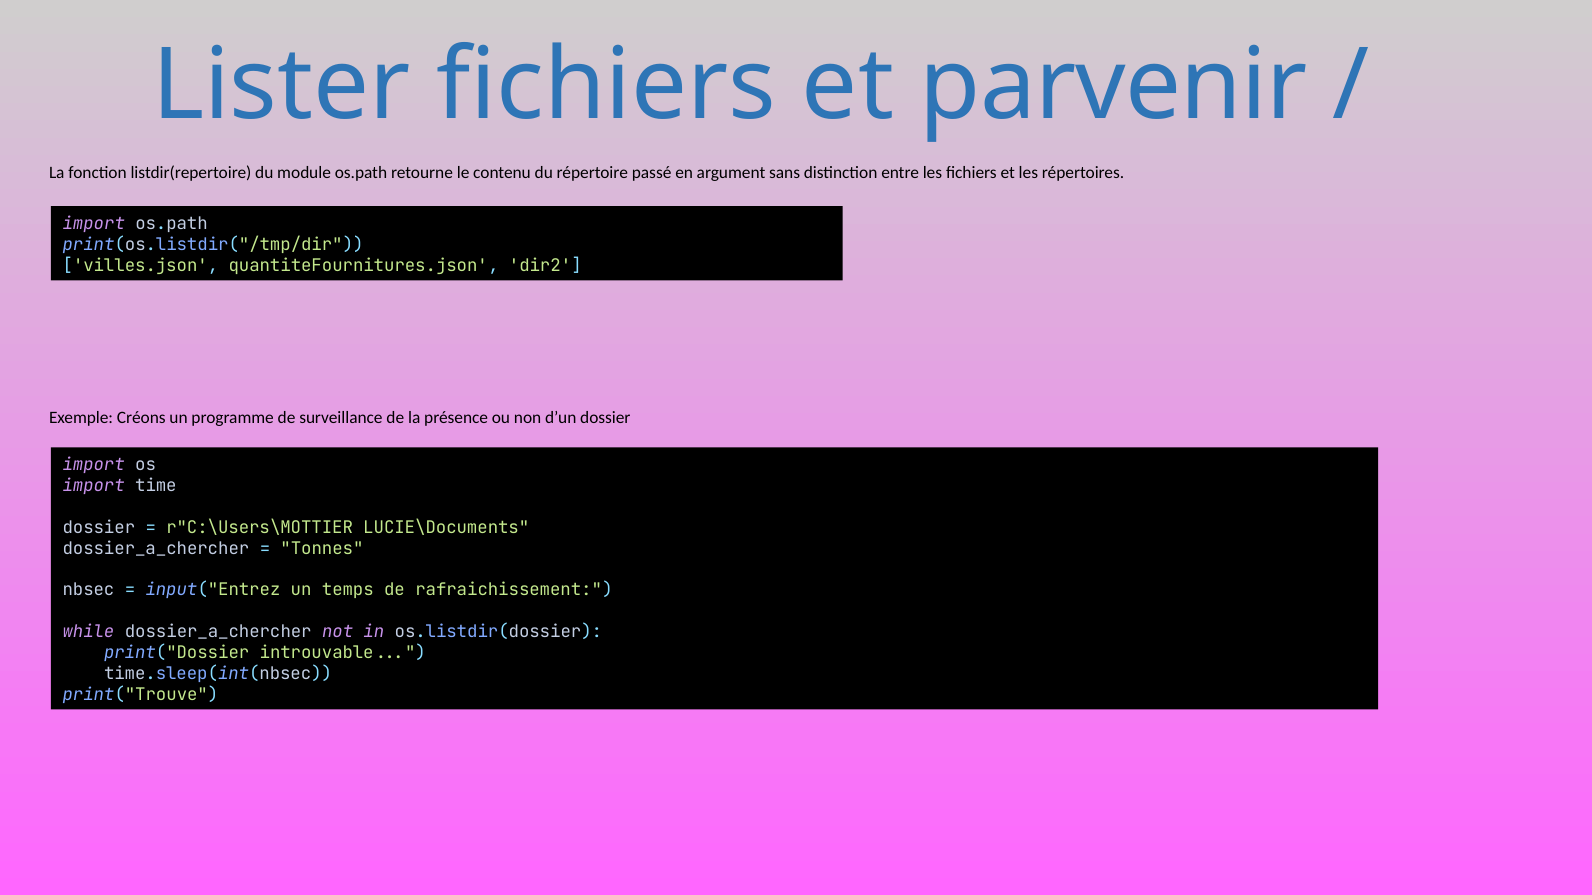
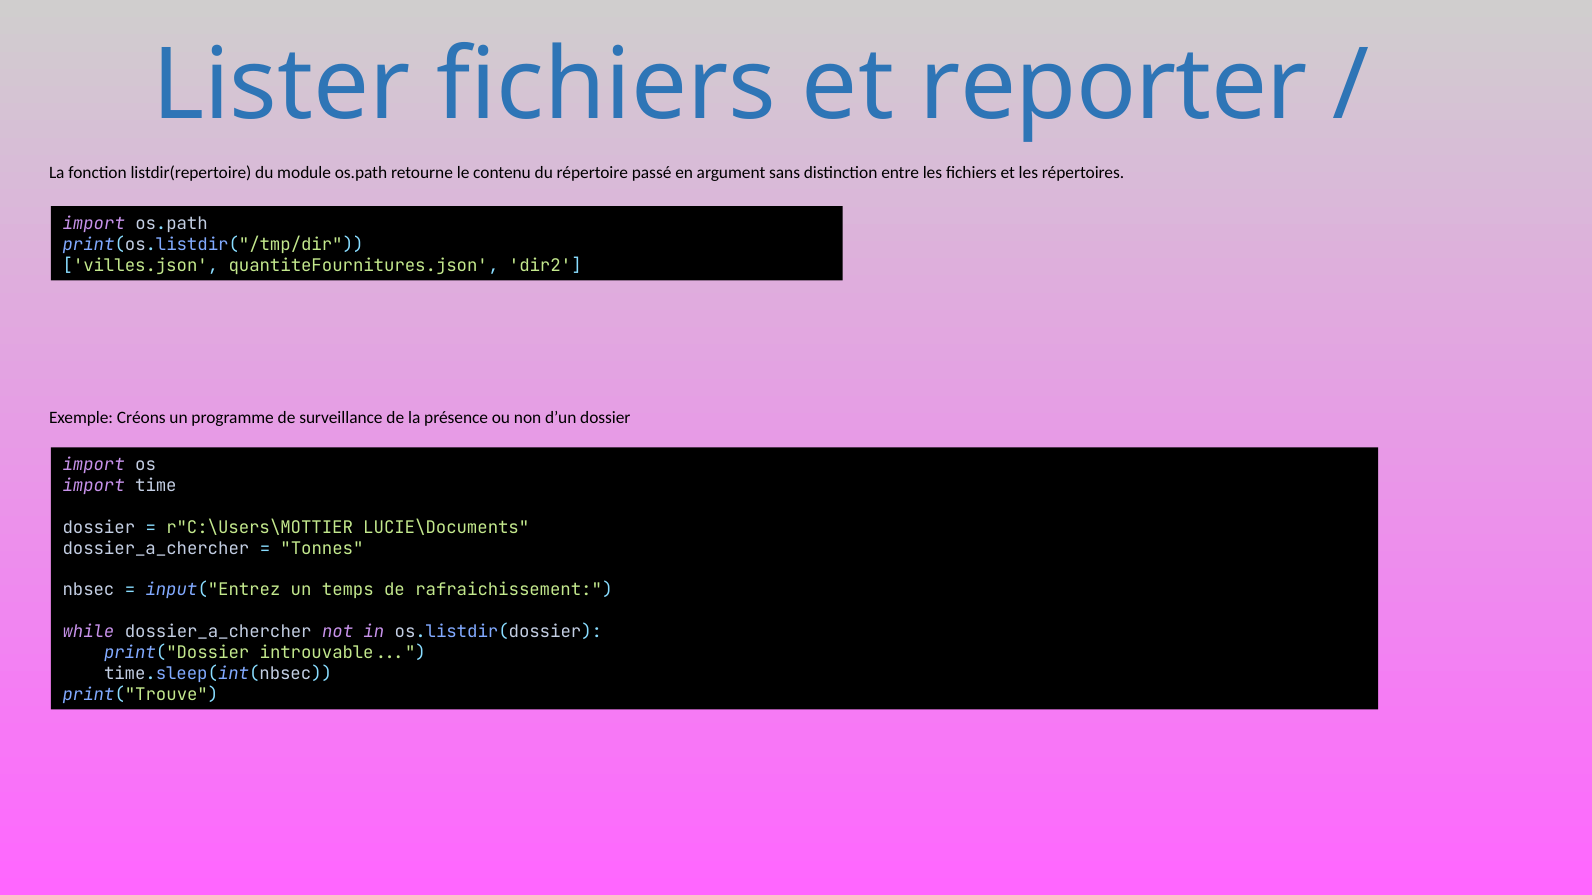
parvenir: parvenir -> reporter
